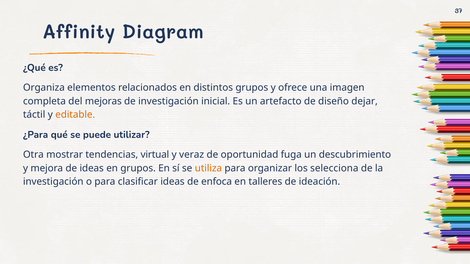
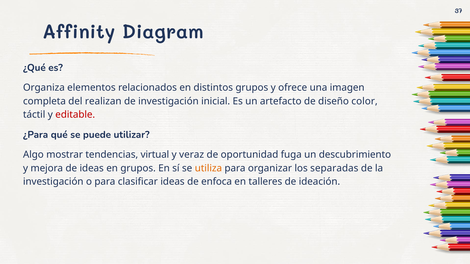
mejoras: mejoras -> realizan
dejar: dejar -> color
editable colour: orange -> red
Otra: Otra -> Algo
selecciona: selecciona -> separadas
